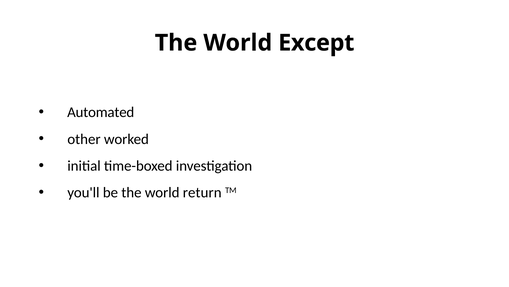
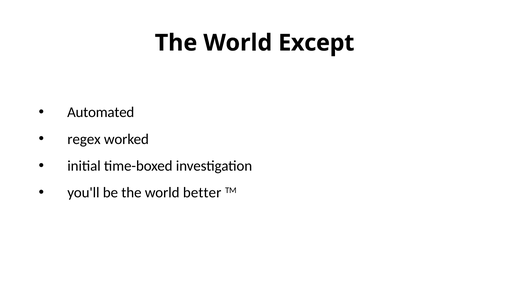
other: other -> regex
return: return -> better
